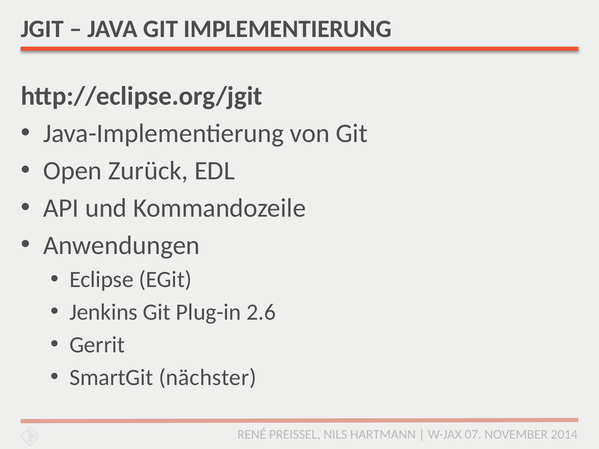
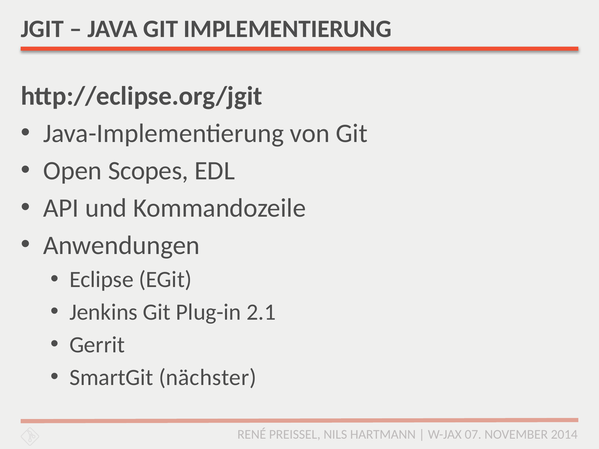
Zurück: Zurück -> Scopes
2.6: 2.6 -> 2.1
